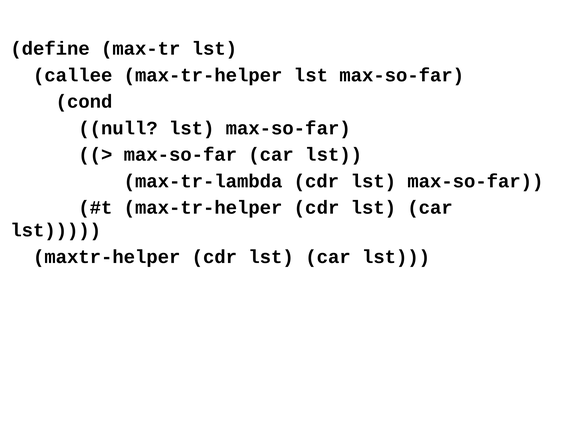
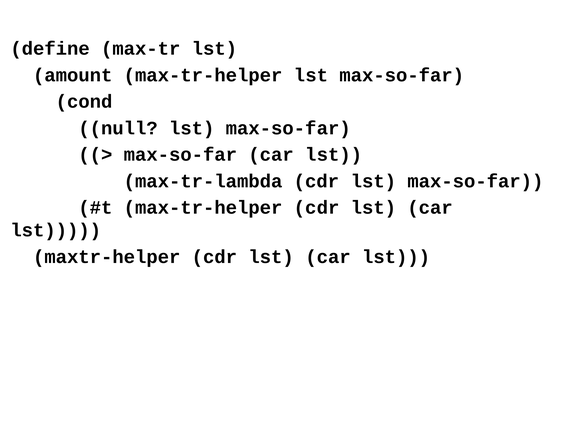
callee: callee -> amount
